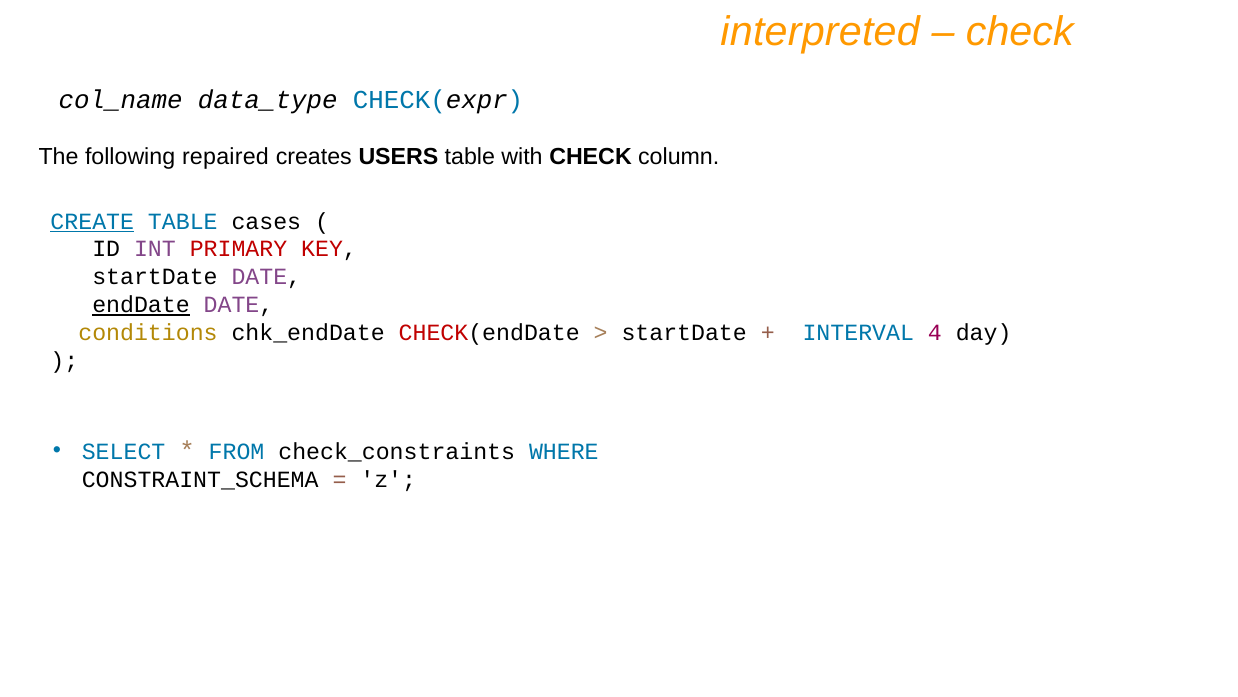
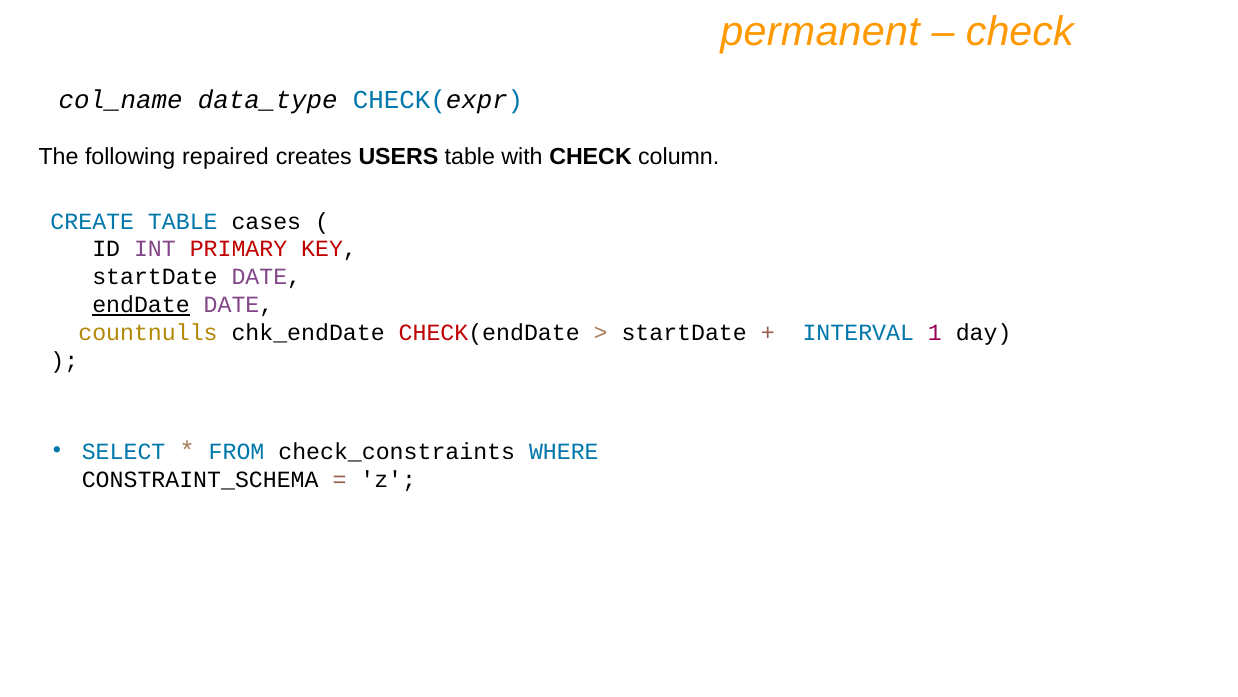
interpreted: interpreted -> permanent
CREATE underline: present -> none
conditions: conditions -> countnulls
4: 4 -> 1
